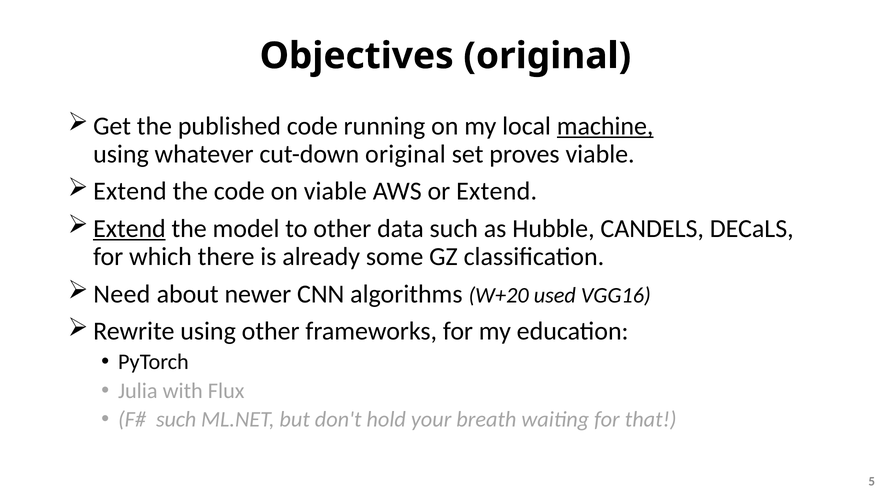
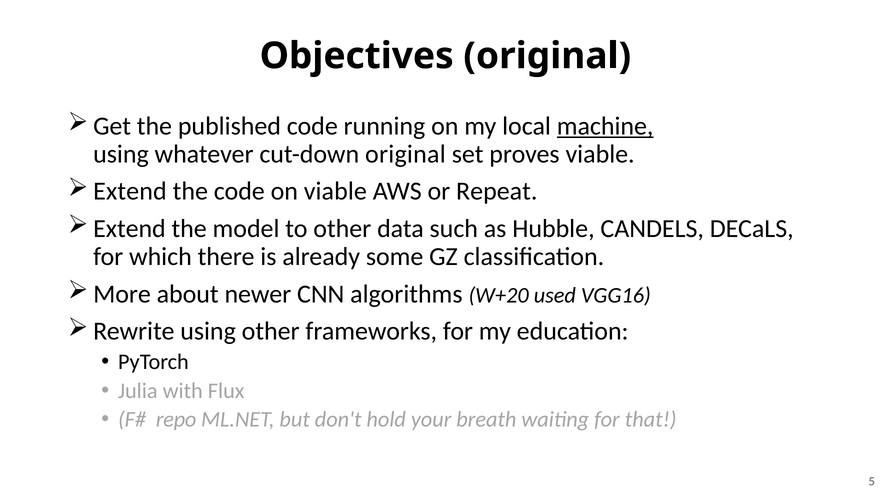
or Extend: Extend -> Repeat
Extend at (129, 229) underline: present -> none
Need: Need -> More
such at (176, 419): such -> repo
